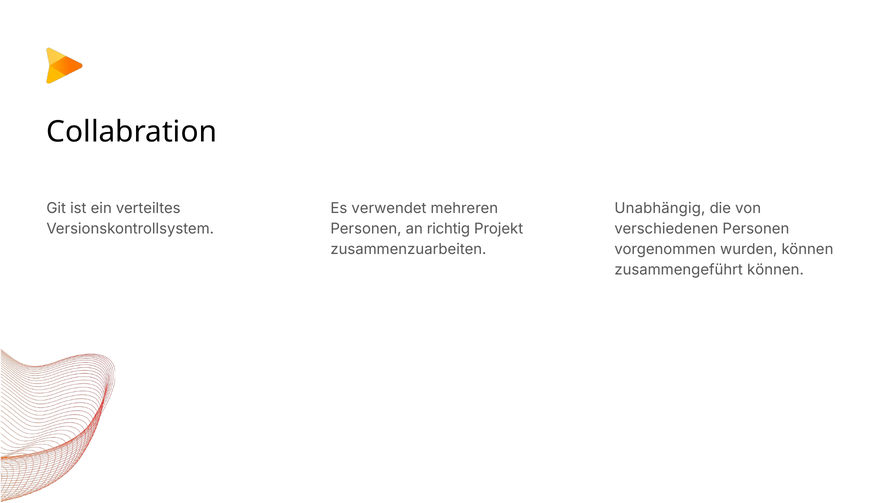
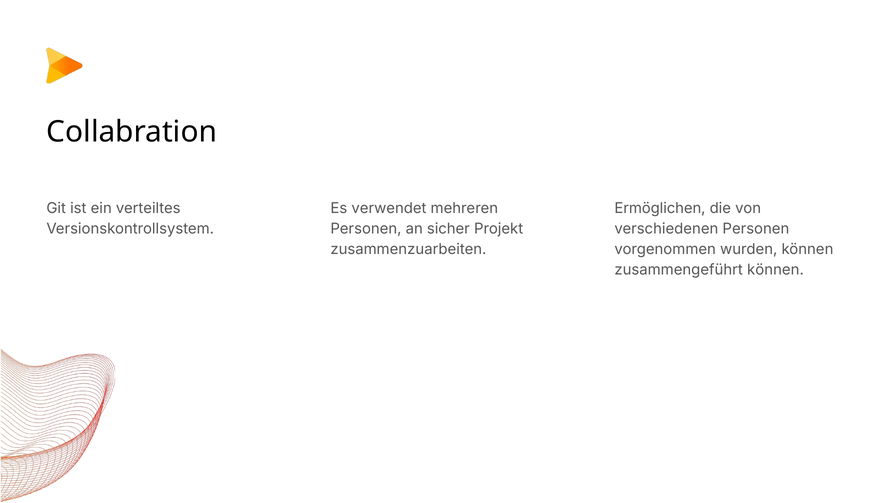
Unabhängig: Unabhängig -> Ermöglichen
richtig: richtig -> sicher
